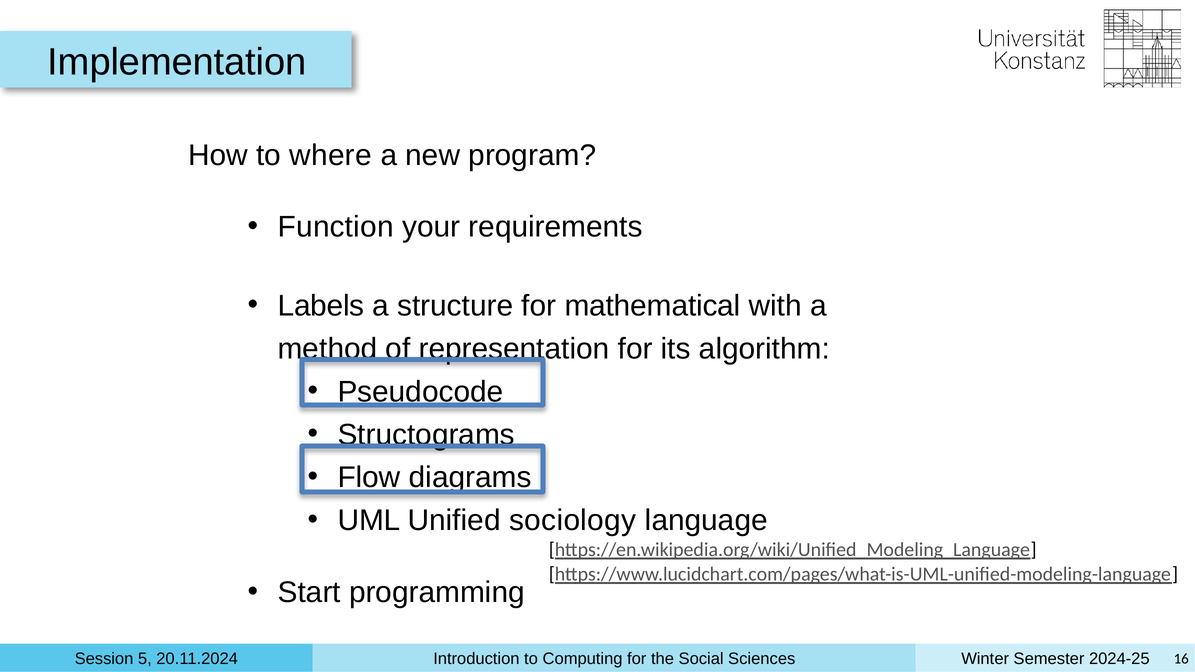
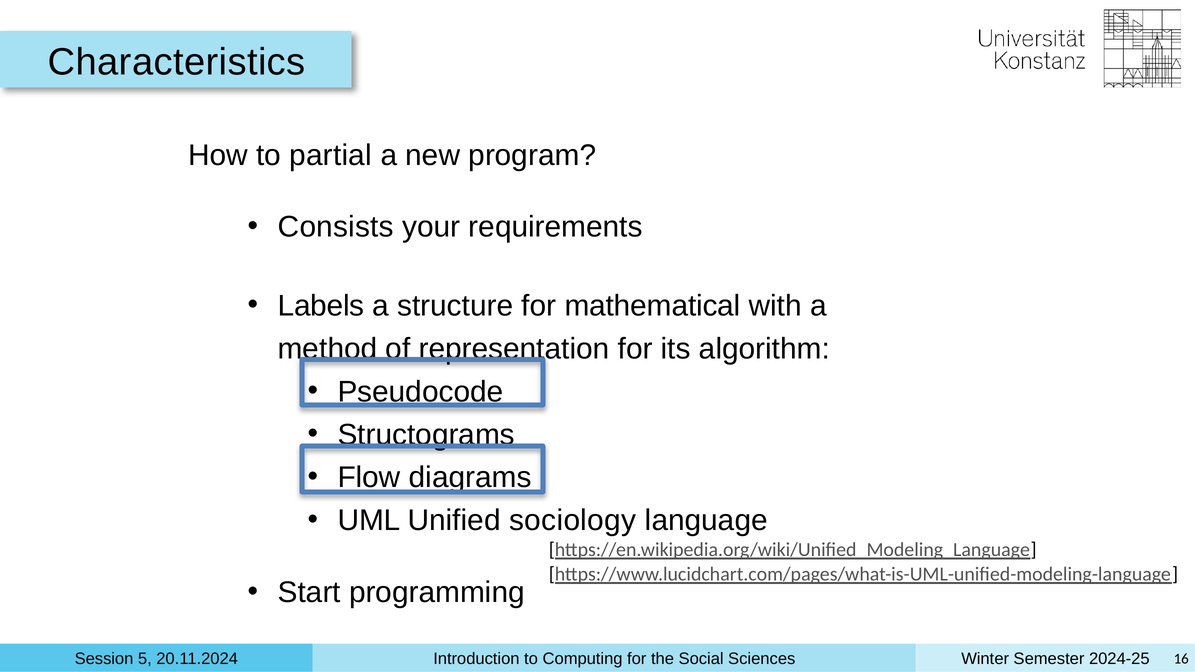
Implementation: Implementation -> Characteristics
where: where -> partial
Function: Function -> Consists
